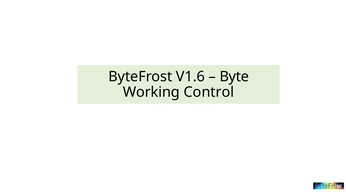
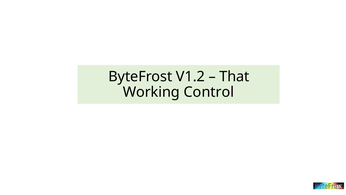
V1.6: V1.6 -> V1.2
Byte: Byte -> That
